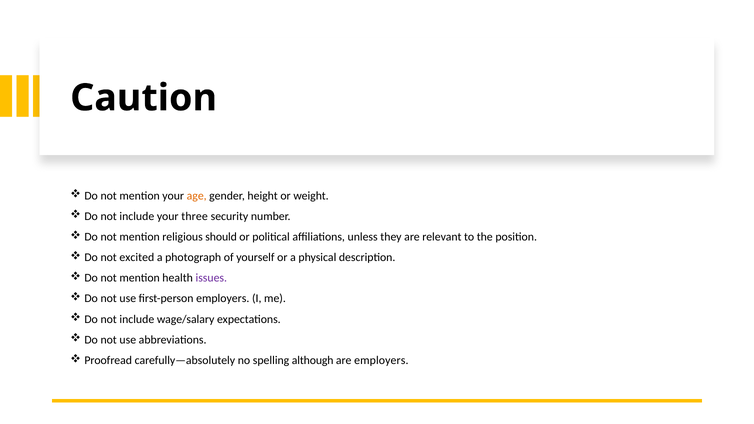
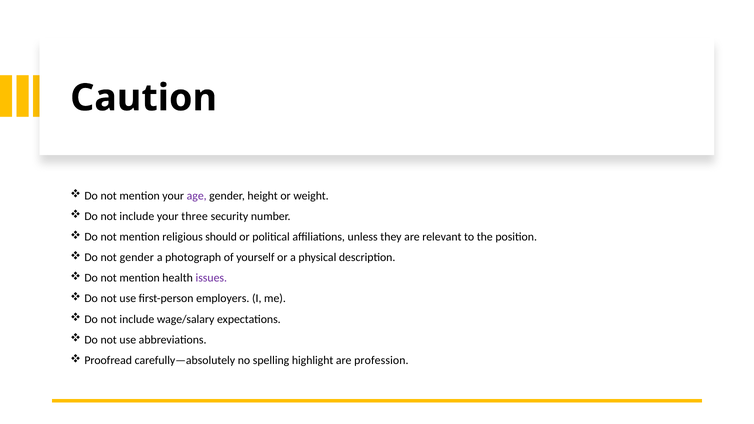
age colour: orange -> purple
not excited: excited -> gender
although: although -> highlight
are employers: employers -> profession
